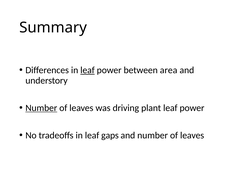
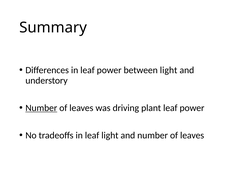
leaf at (88, 70) underline: present -> none
between area: area -> light
leaf gaps: gaps -> light
